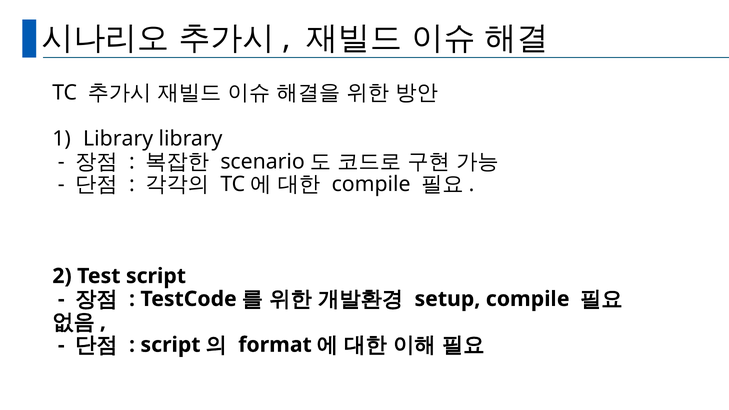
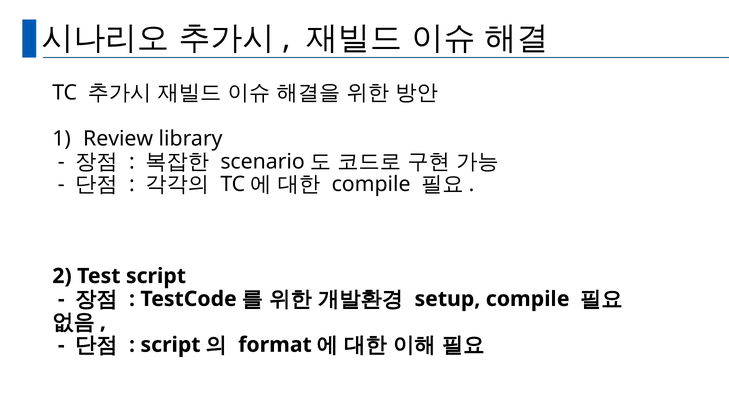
Library at (118, 139): Library -> Review
